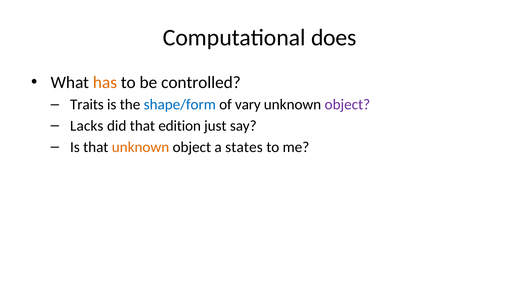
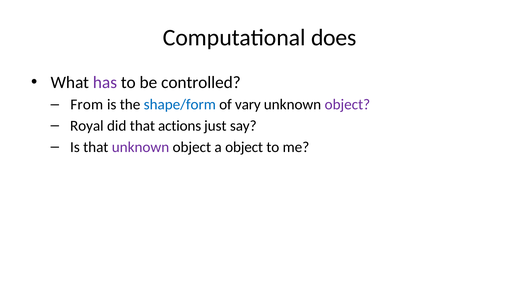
has colour: orange -> purple
Traits: Traits -> From
Lacks: Lacks -> Royal
edition: edition -> actions
unknown at (141, 147) colour: orange -> purple
a states: states -> object
